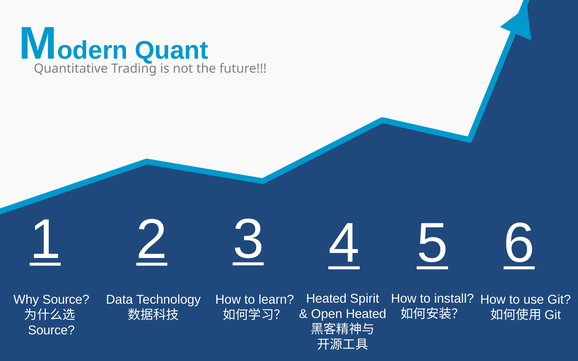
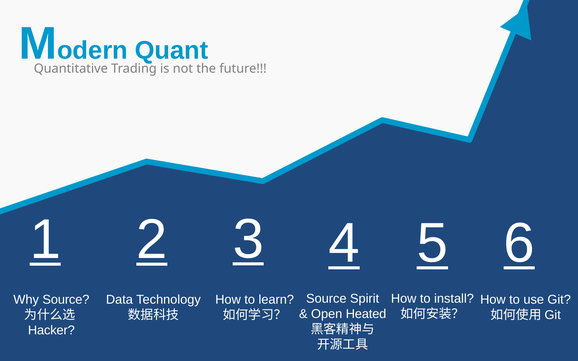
Heated at (326, 299): Heated -> Source
Source at (51, 330): Source -> Hacker
